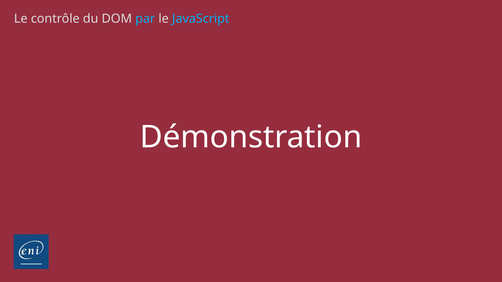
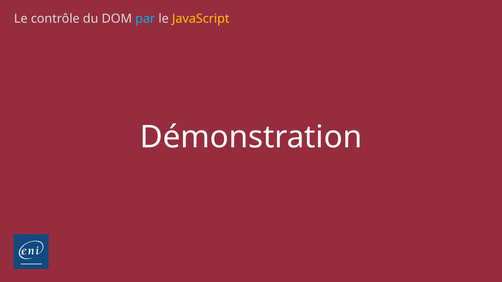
JavaScript colour: light blue -> yellow
